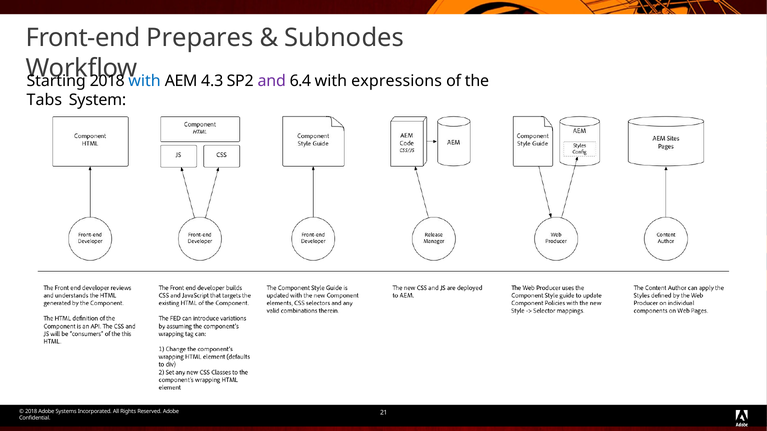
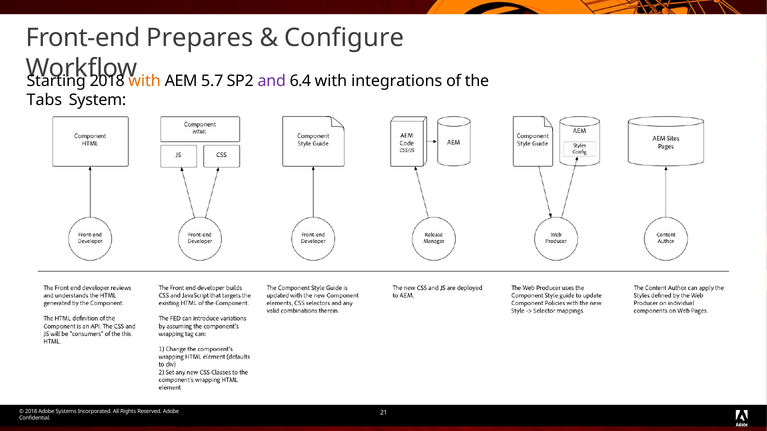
Subnodes: Subnodes -> Configure
with at (144, 81) colour: blue -> orange
4.3: 4.3 -> 5.7
expressions: expressions -> integrations
